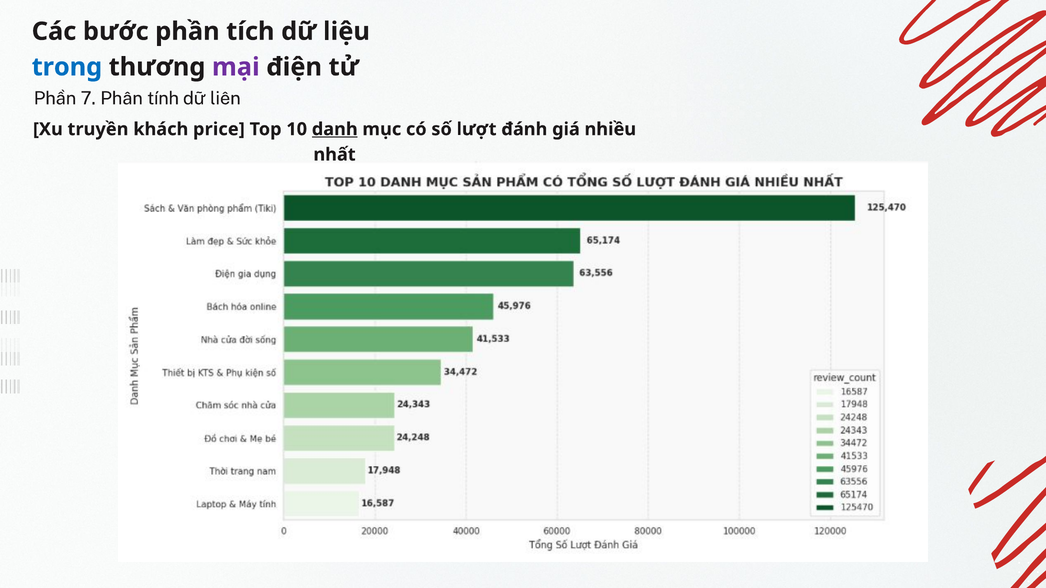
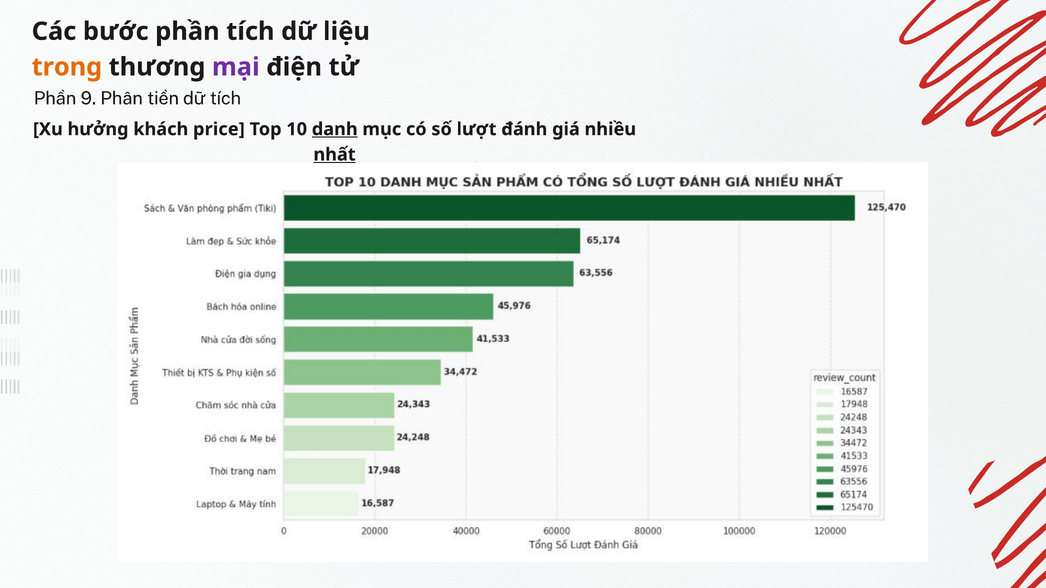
trong colour: blue -> orange
7: 7 -> 9
tính: tính -> tiền
dữ liên: liên -> tích
truyền: truyền -> hưởng
nhất underline: none -> present
